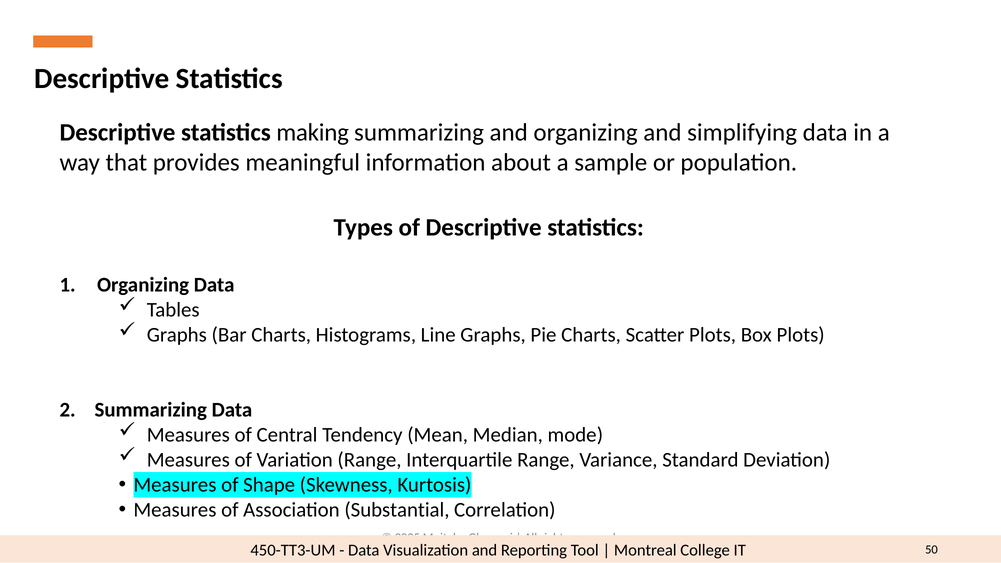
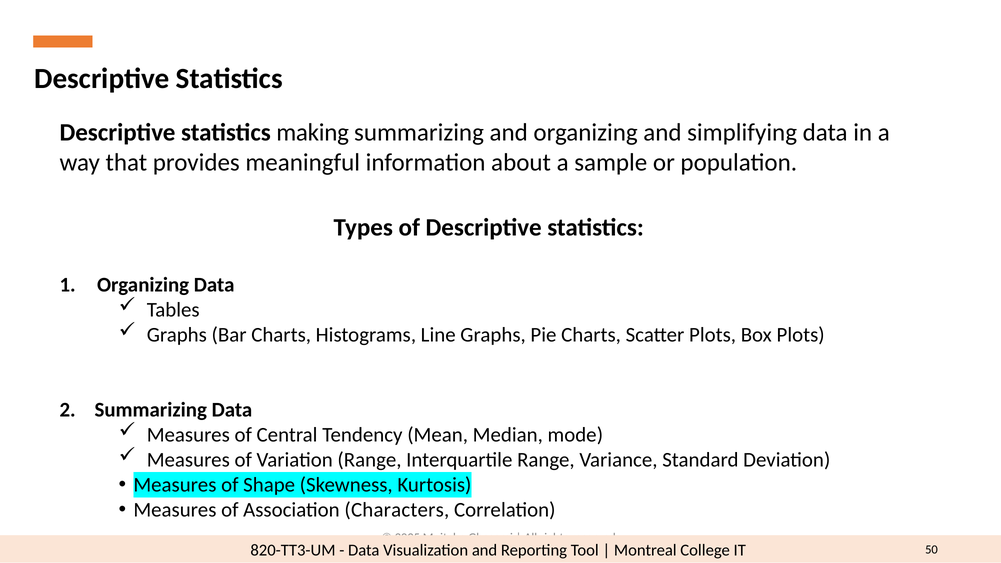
Substantial: Substantial -> Characters
450-TT3-UM: 450-TT3-UM -> 820-TT3-UM
